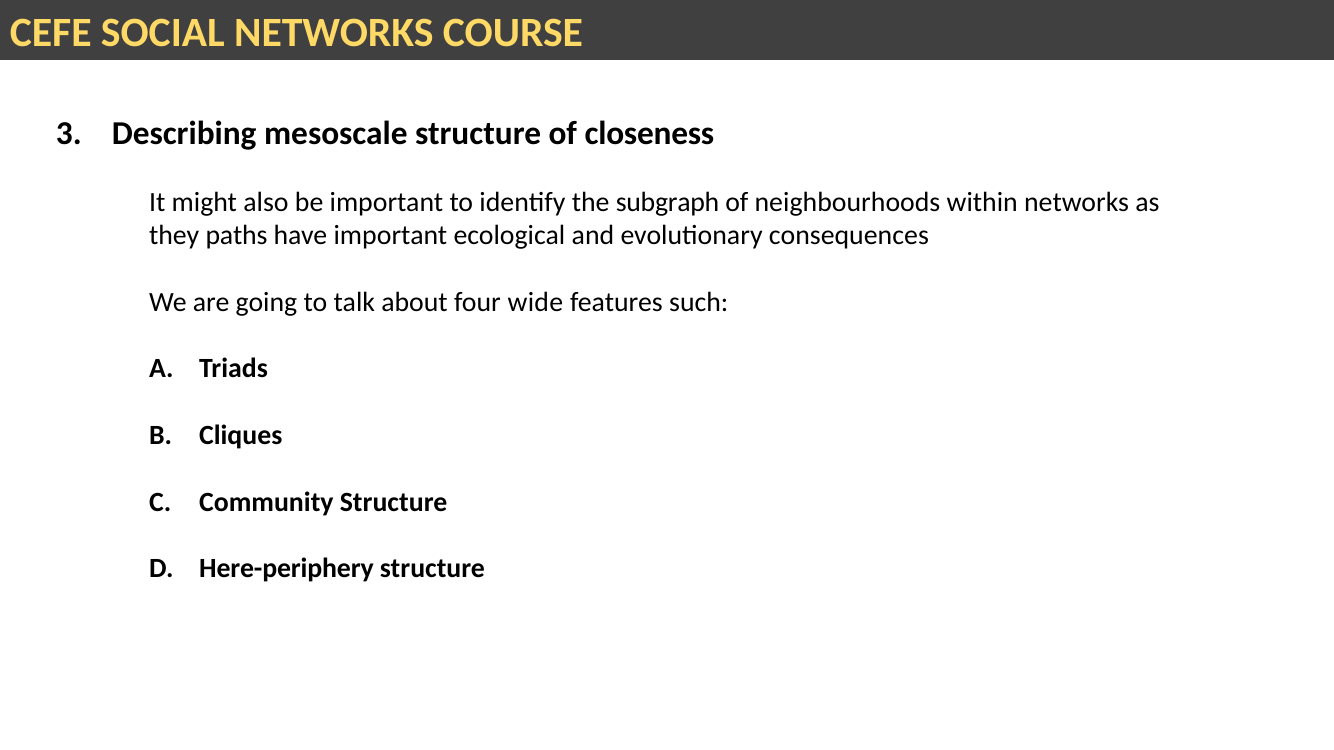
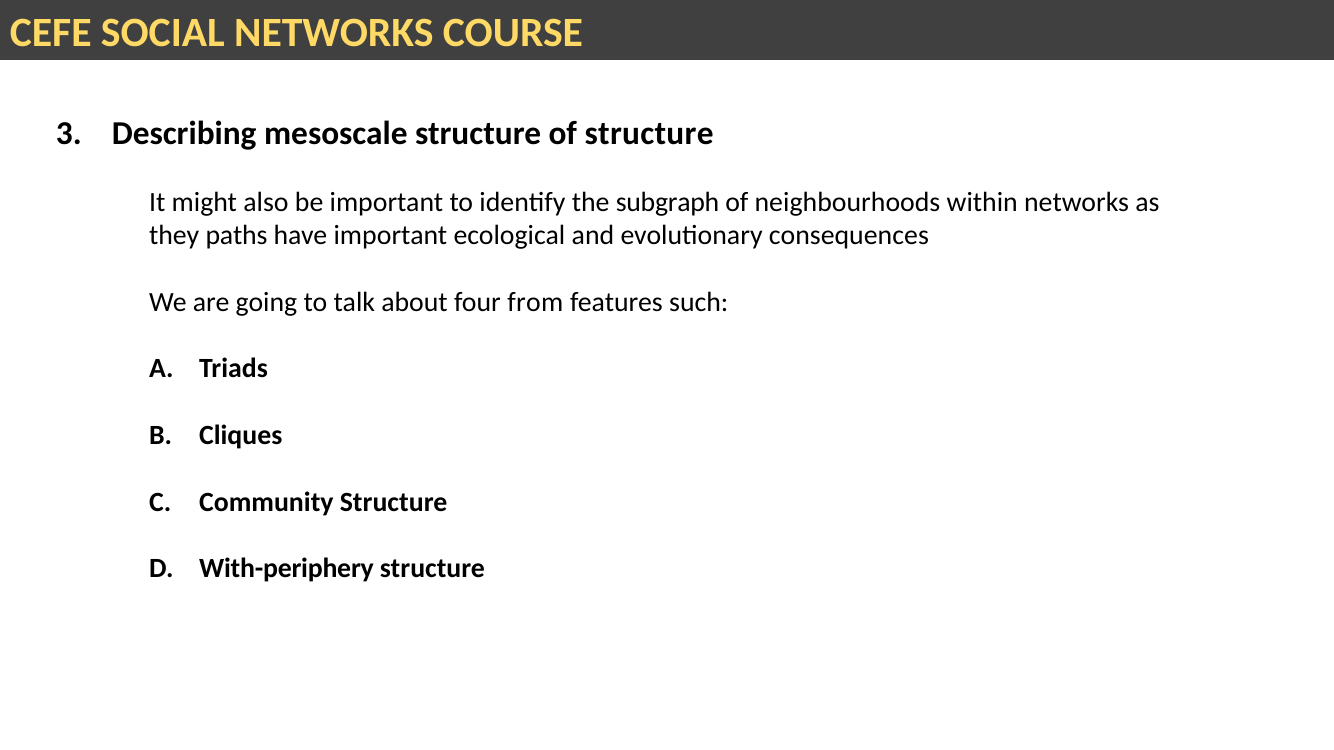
of closeness: closeness -> structure
wide: wide -> from
Here-periphery: Here-periphery -> With-periphery
